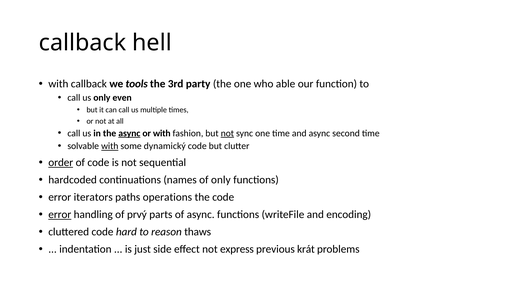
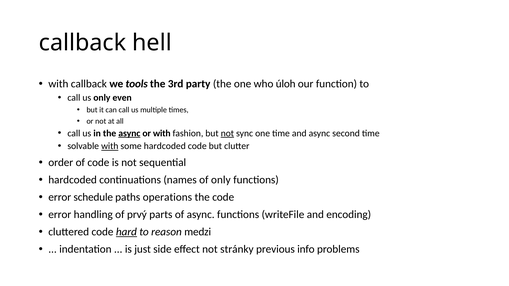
able: able -> úloh
some dynamický: dynamický -> hardcoded
order underline: present -> none
iterators: iterators -> schedule
error at (60, 215) underline: present -> none
hard underline: none -> present
thaws: thaws -> medzi
express: express -> stránky
krát: krát -> info
